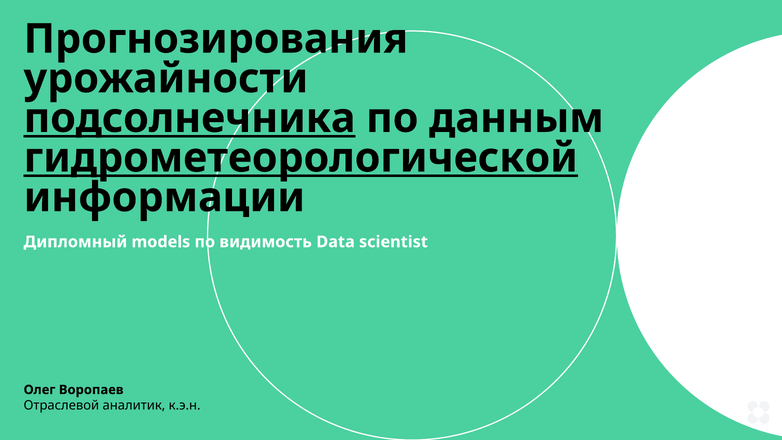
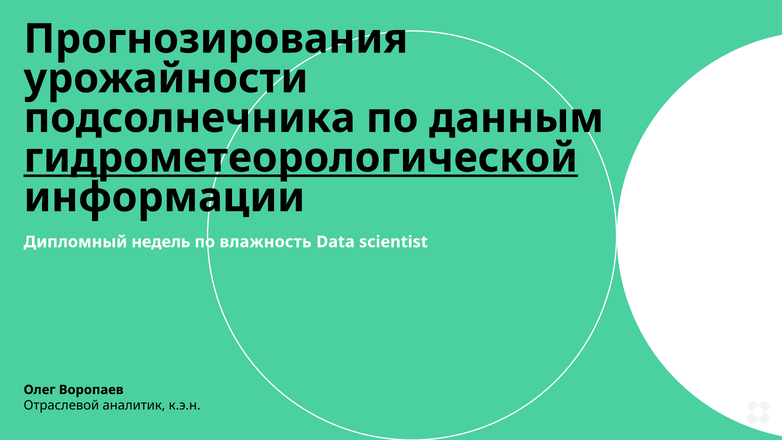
подсолнечника underline: present -> none
models: models -> недель
видимость: видимость -> влажность
